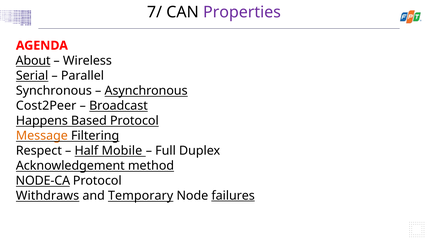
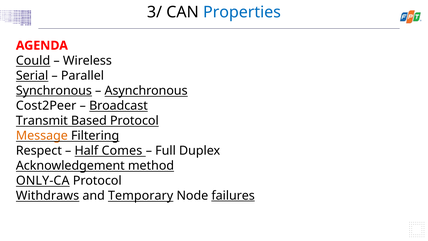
7/: 7/ -> 3/
Properties colour: purple -> blue
About: About -> Could
Synchronous underline: none -> present
Happens: Happens -> Transmit
Mobile: Mobile -> Comes
NODE-CA: NODE-CA -> ONLY-CA
